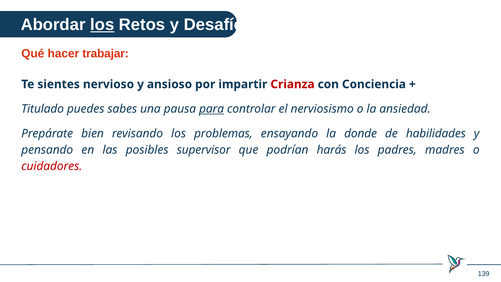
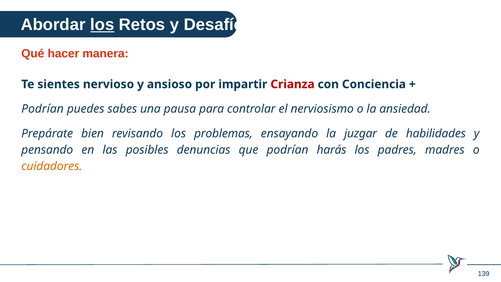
trabajar: trabajar -> manera
Titulado at (43, 109): Titulado -> Podrían
para underline: present -> none
donde: donde -> juzgar
supervisor: supervisor -> denuncias
cuidadores colour: red -> orange
